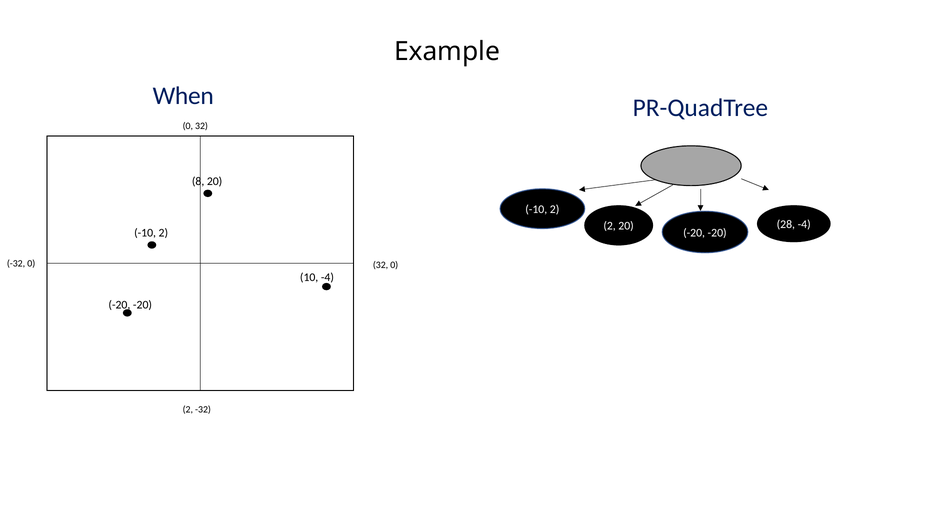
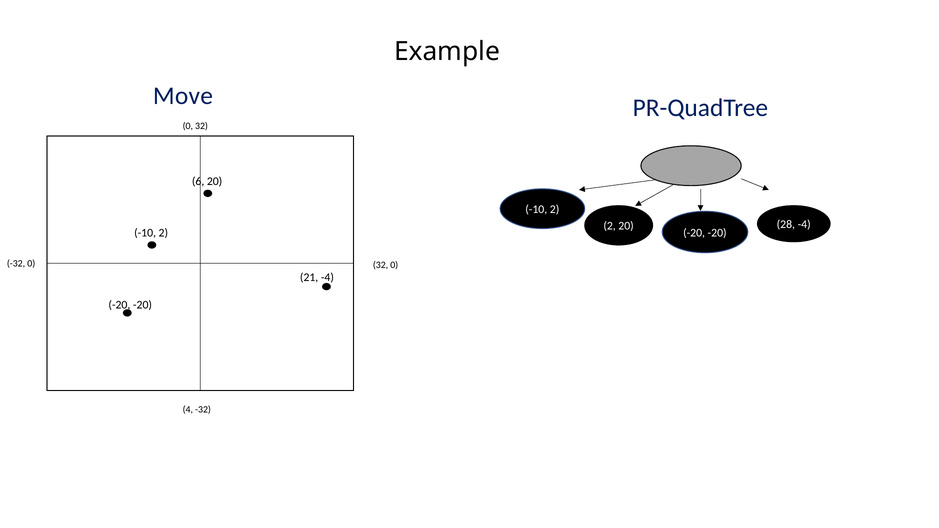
When: When -> Move
8: 8 -> 6
10: 10 -> 21
2 at (188, 409): 2 -> 4
